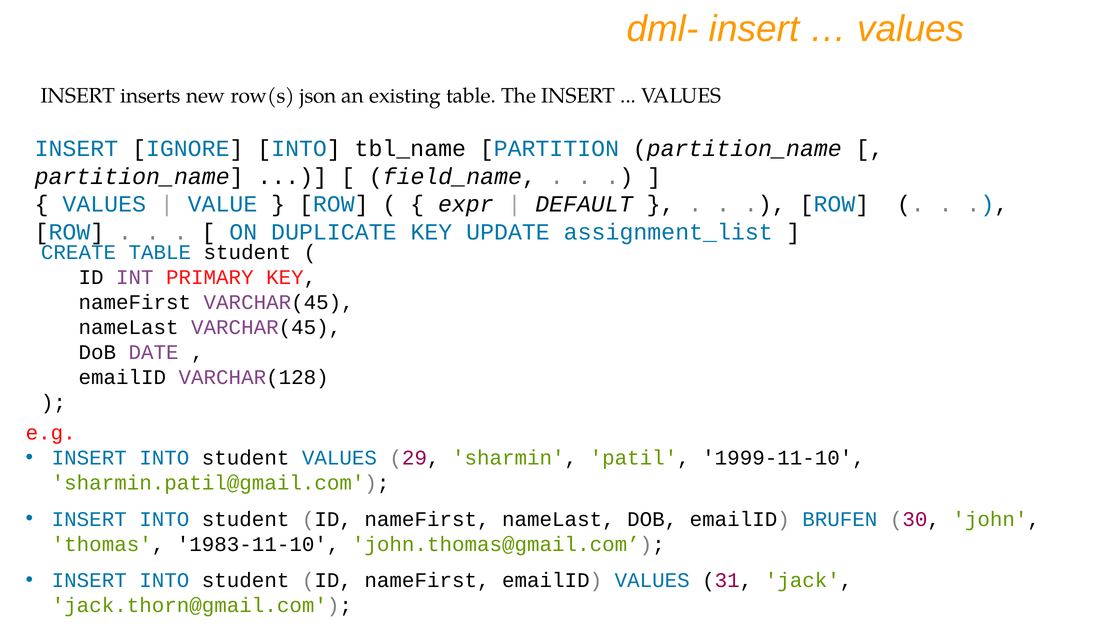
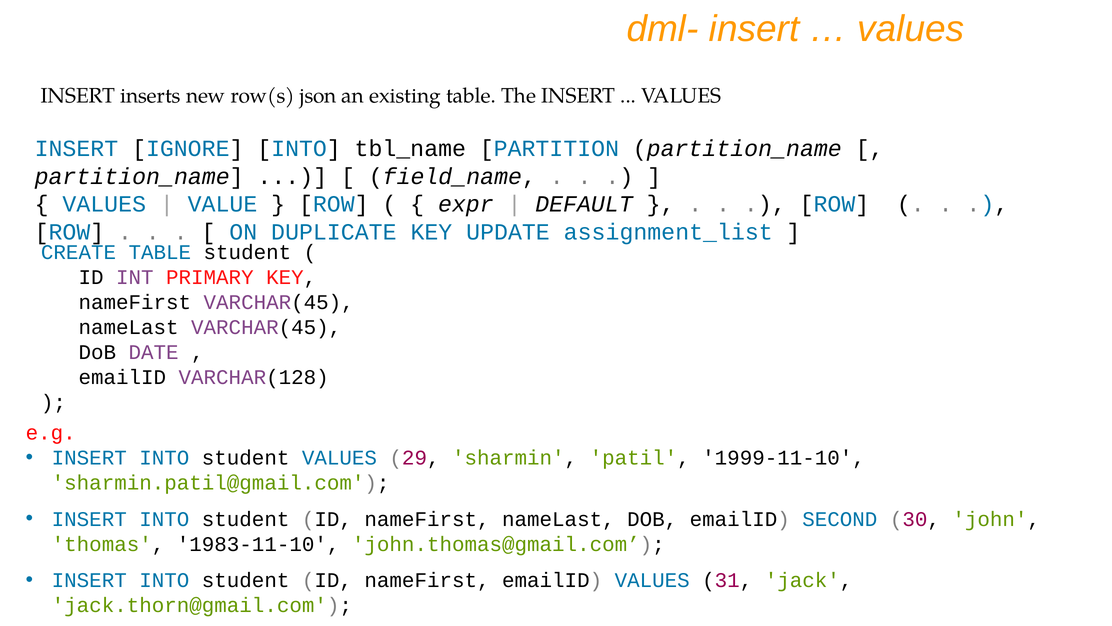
BRUFEN: BRUFEN -> SECOND
